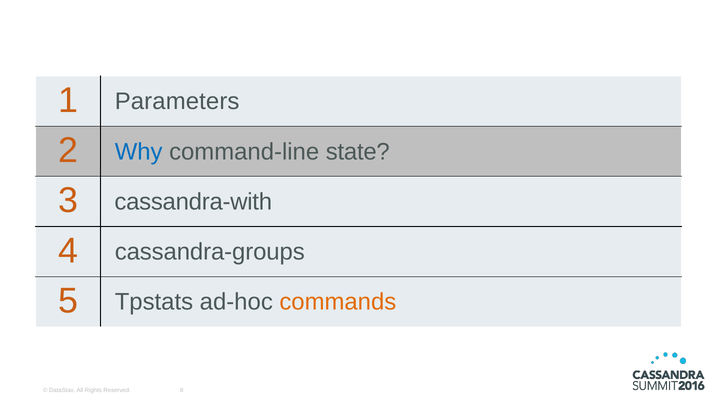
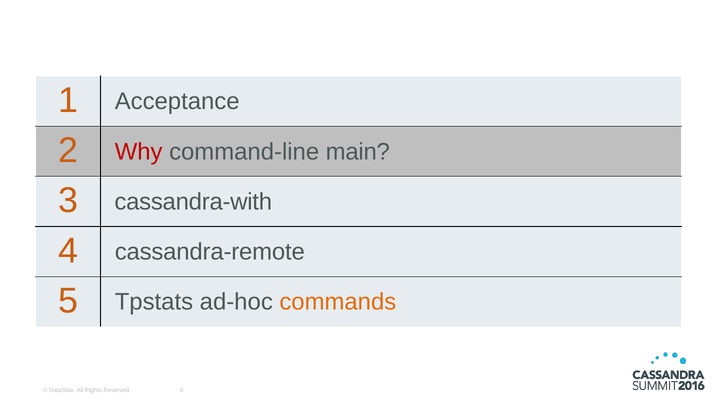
Parameters: Parameters -> Acceptance
Why colour: blue -> red
state: state -> main
cassandra-groups: cassandra-groups -> cassandra-remote
